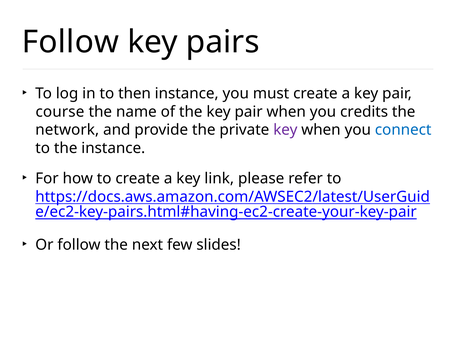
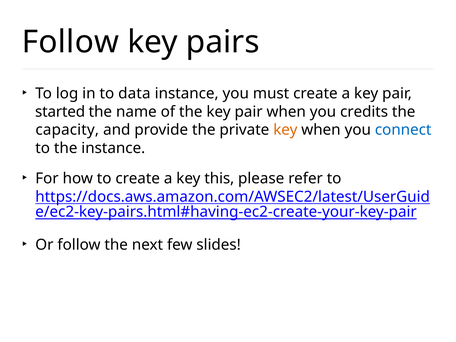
then: then -> data
course: course -> started
network: network -> capacity
key at (285, 130) colour: purple -> orange
link: link -> this
